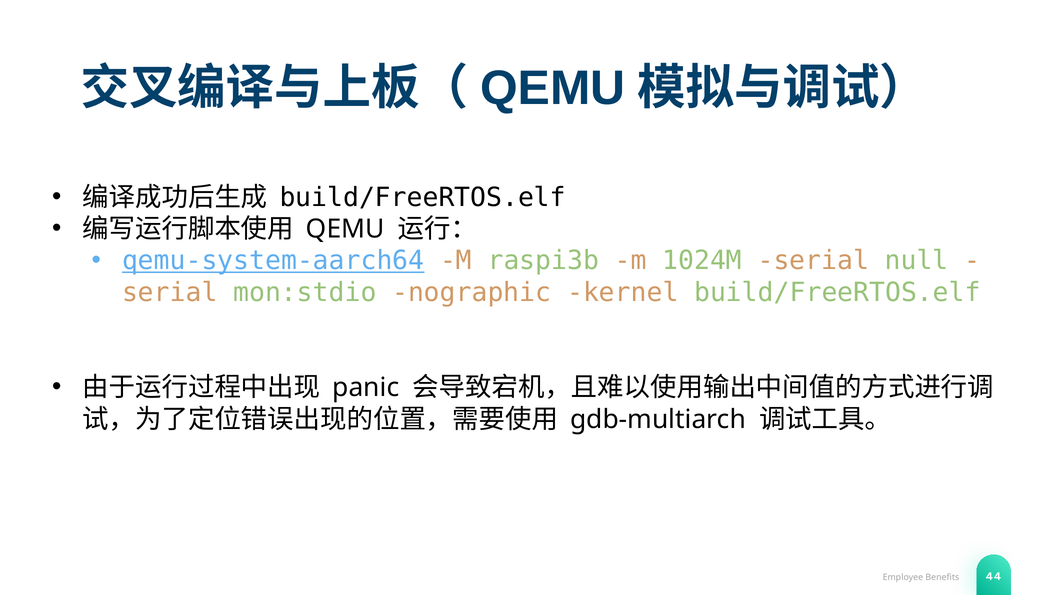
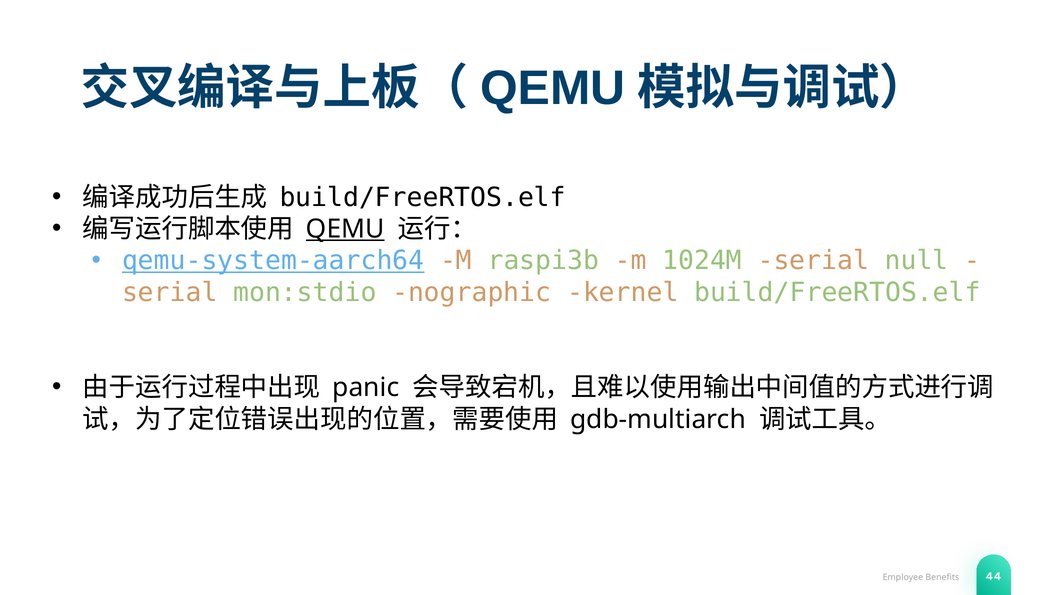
QEMU at (345, 229) underline: none -> present
